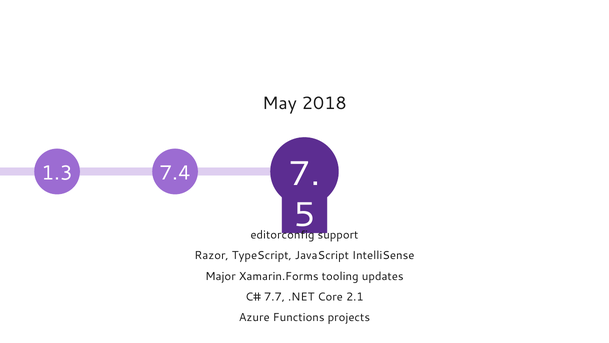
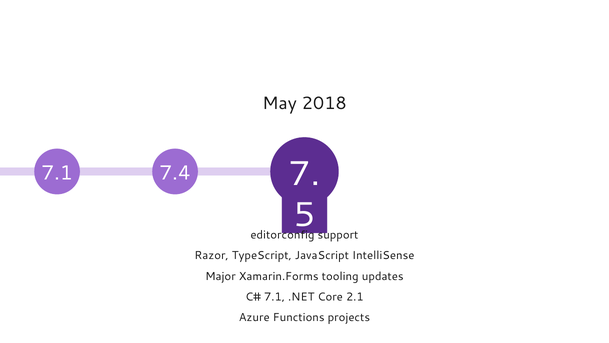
1.3 at (57, 173): 1.3 -> 7.1
7.7 at (275, 296): 7.7 -> 7.1
